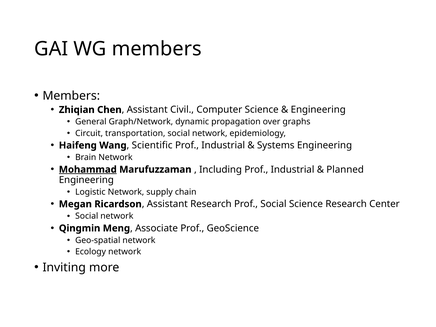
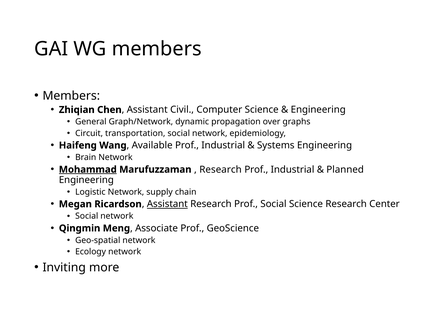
Scientific: Scientific -> Available
Including at (221, 170): Including -> Research
Assistant at (167, 204) underline: none -> present
